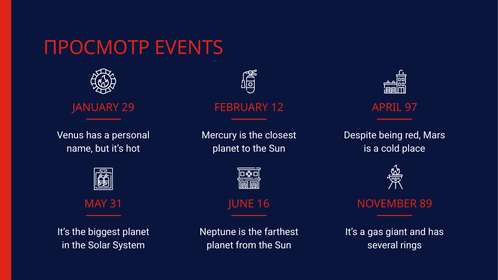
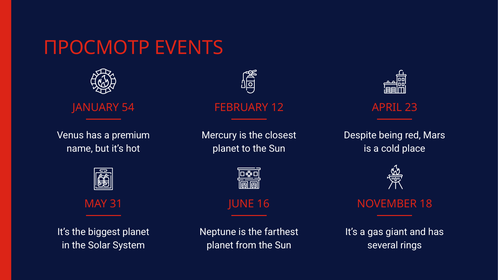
29: 29 -> 54
97: 97 -> 23
personal: personal -> premium
89: 89 -> 18
